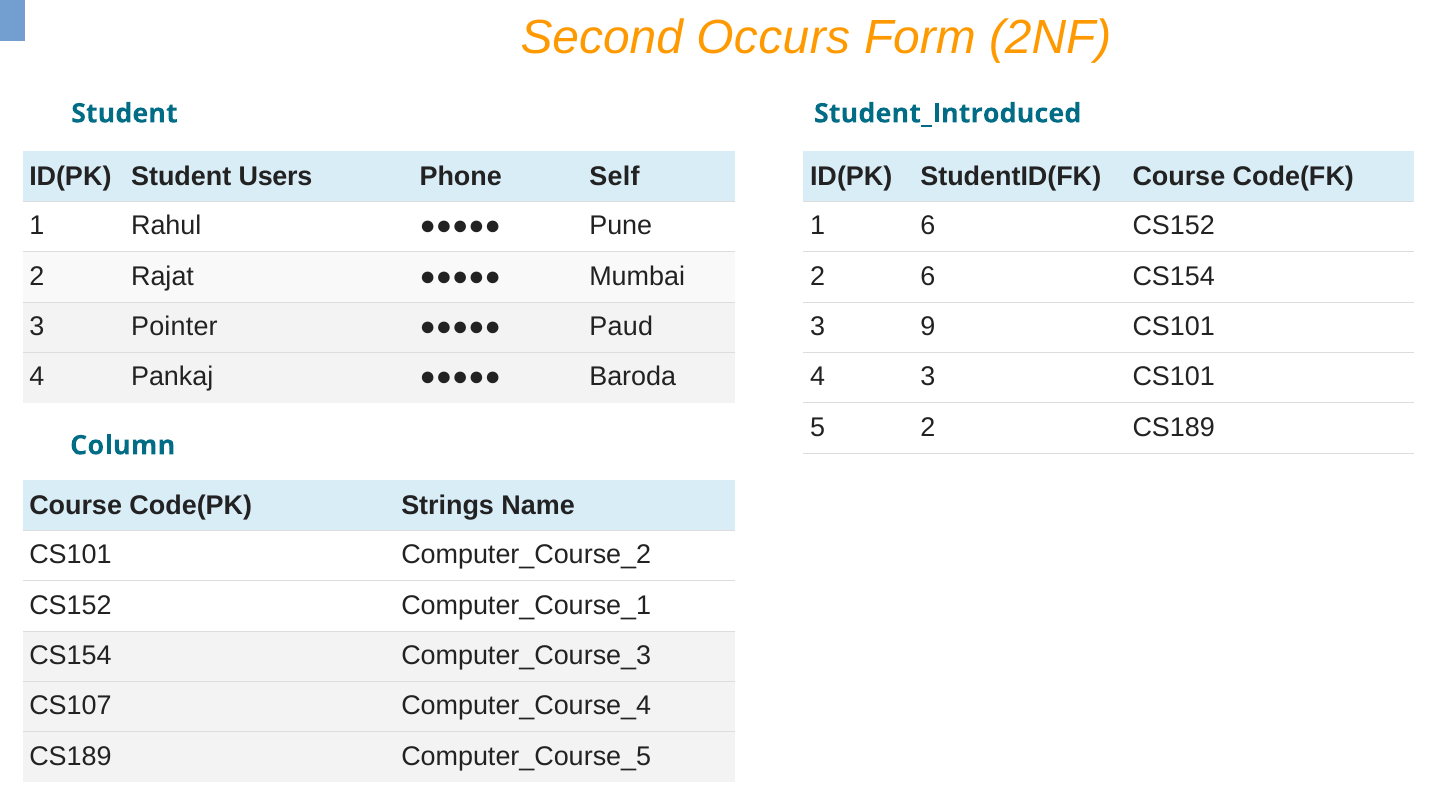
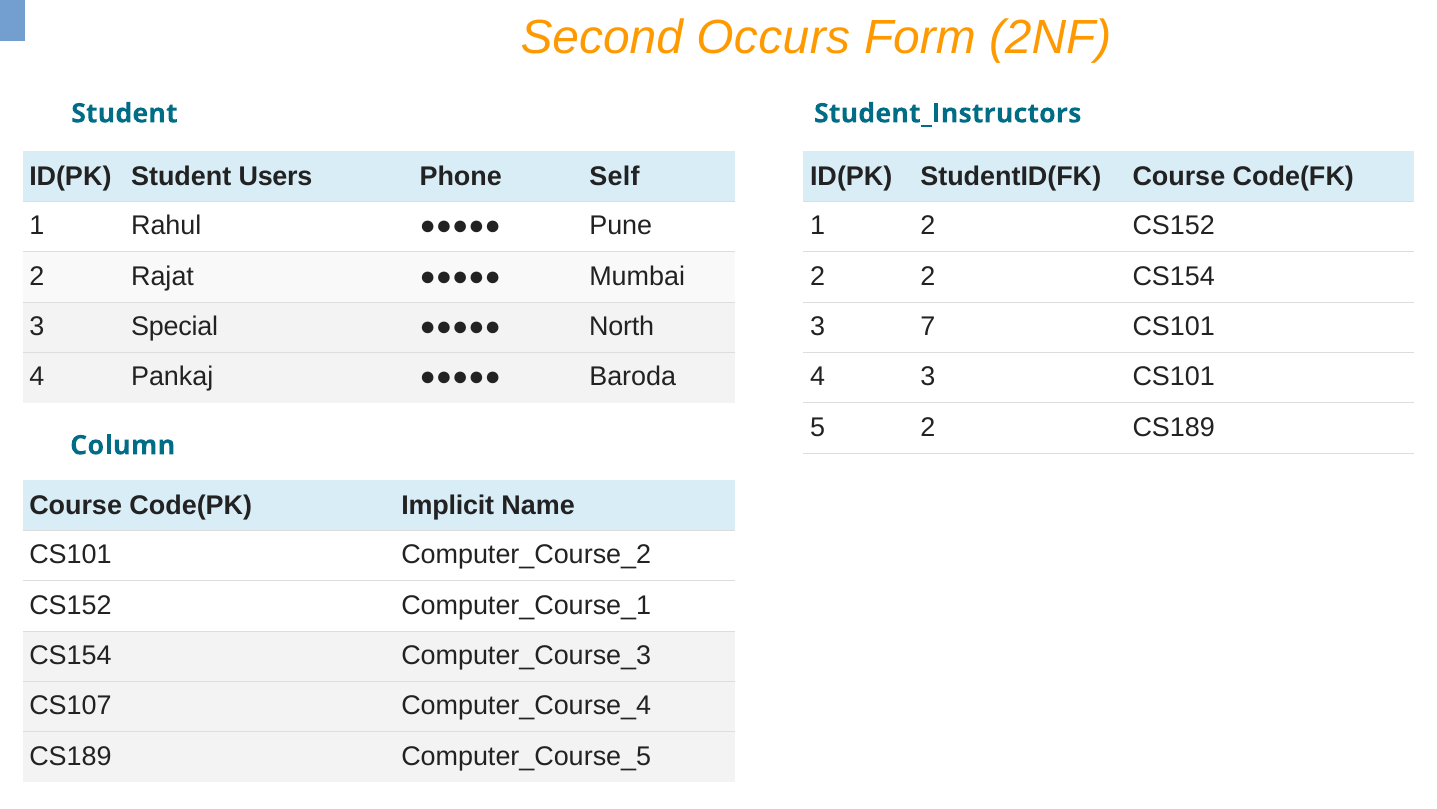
Student_Introduced: Student_Introduced -> Student_Instructors
1 6: 6 -> 2
2 6: 6 -> 2
Pointer: Pointer -> Special
Paud: Paud -> North
9: 9 -> 7
Strings: Strings -> Implicit
